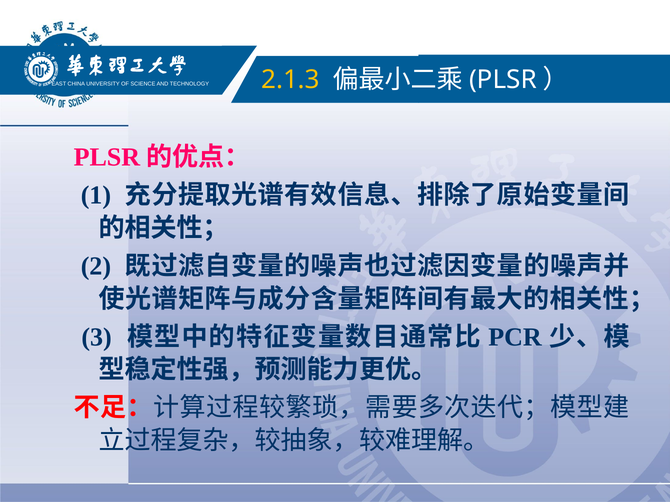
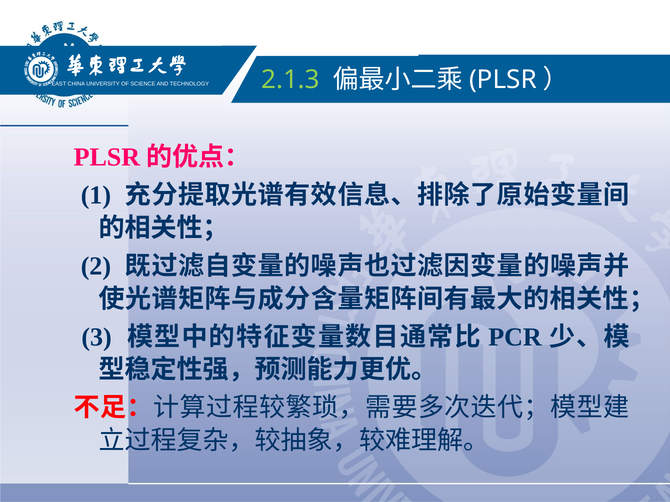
2.1.3 colour: yellow -> light green
